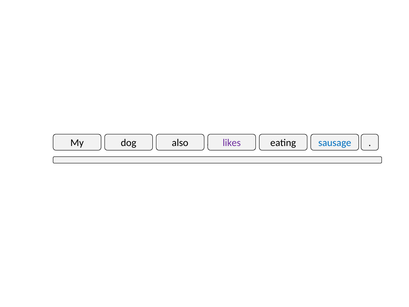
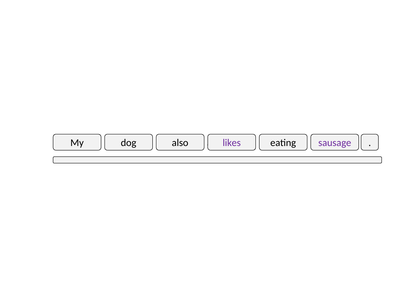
sausage colour: blue -> purple
